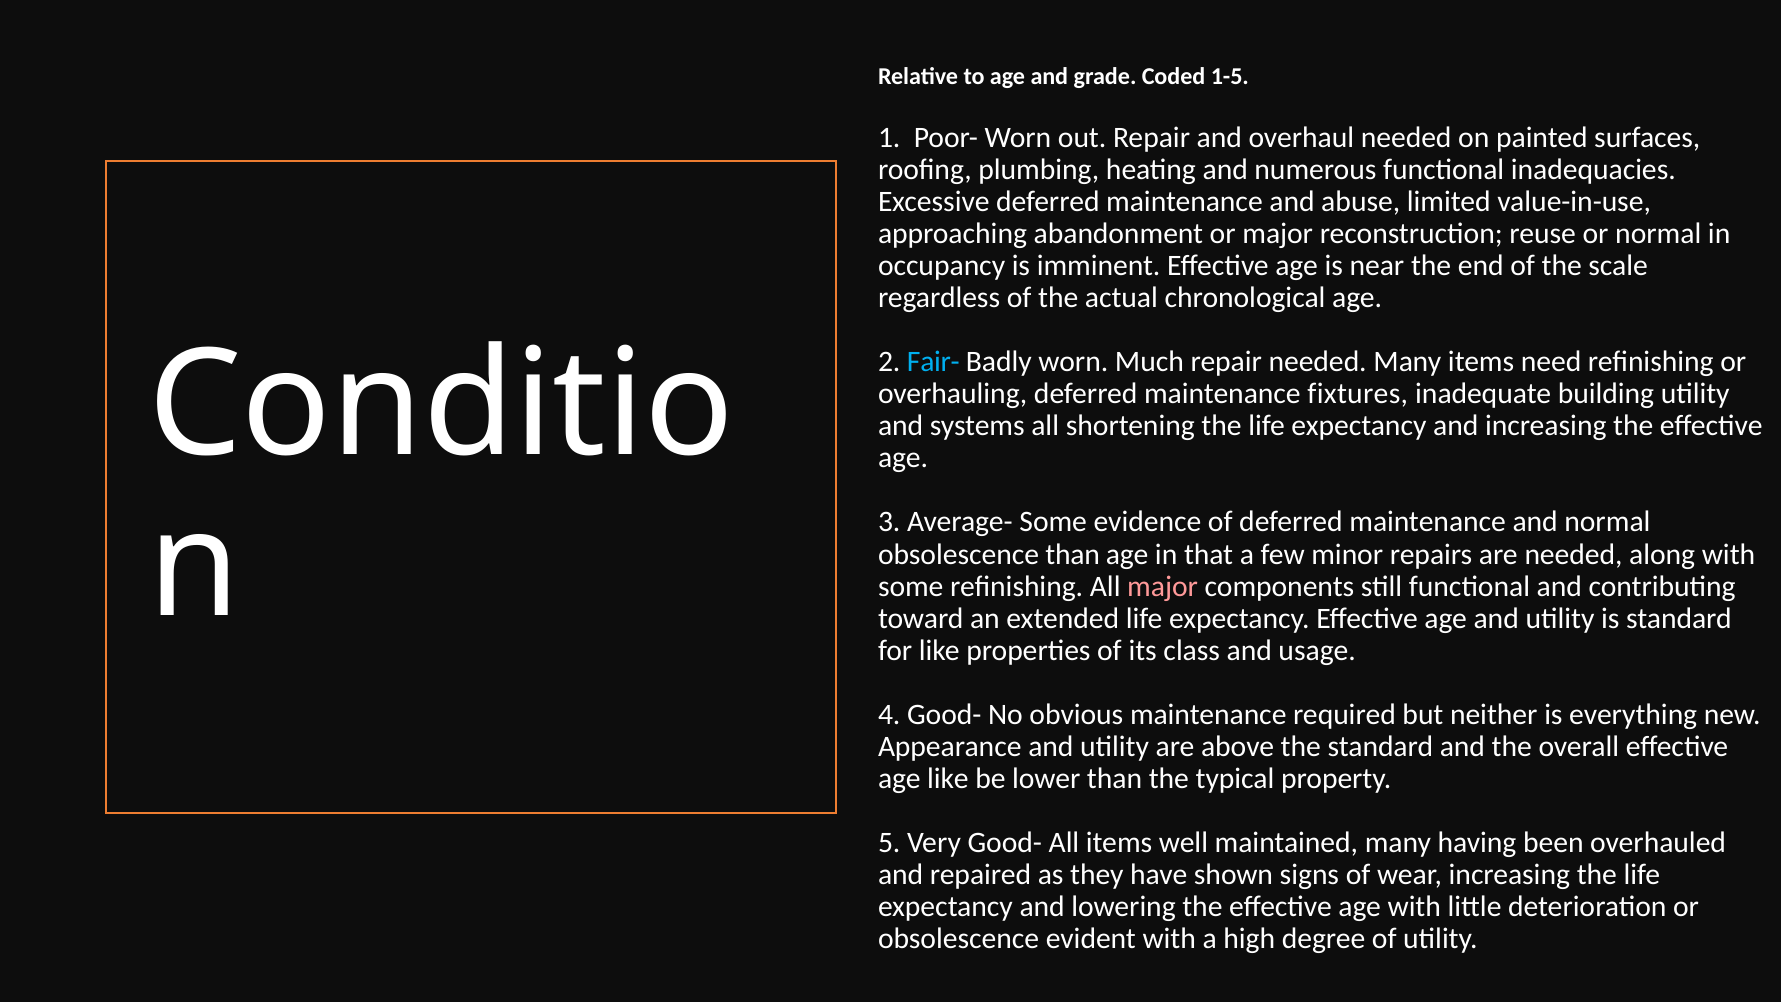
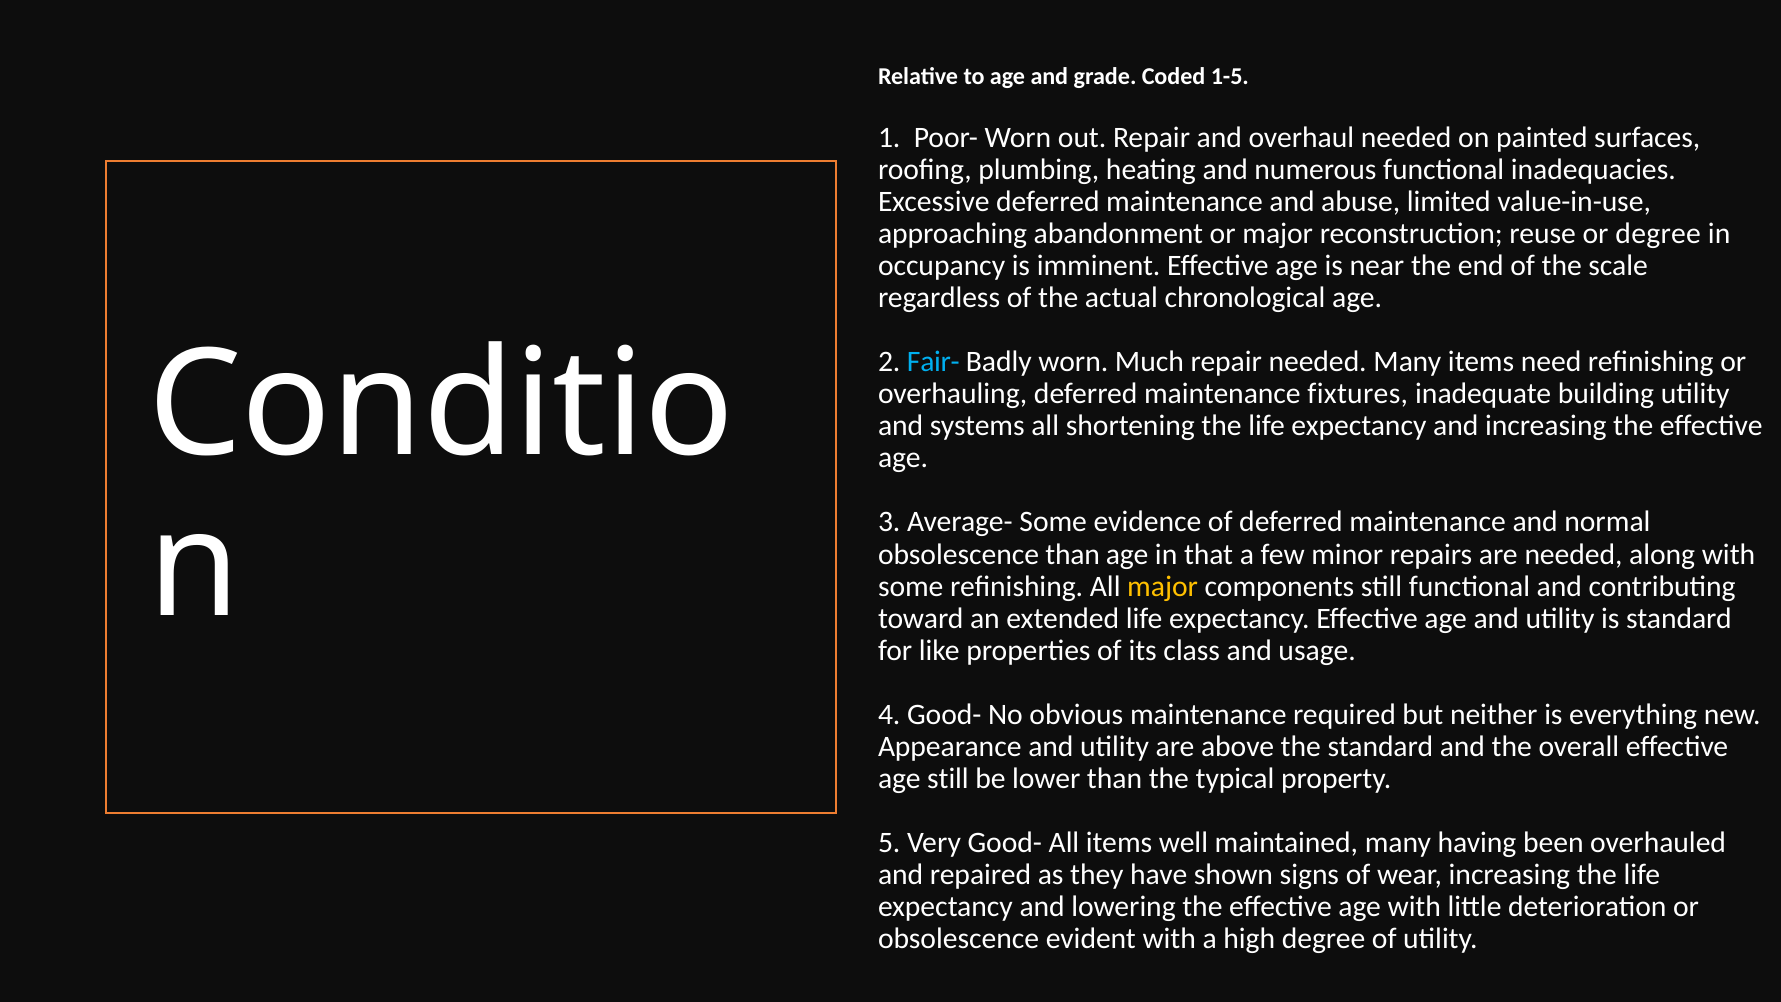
or normal: normal -> degree
major at (1163, 586) colour: pink -> yellow
age like: like -> still
